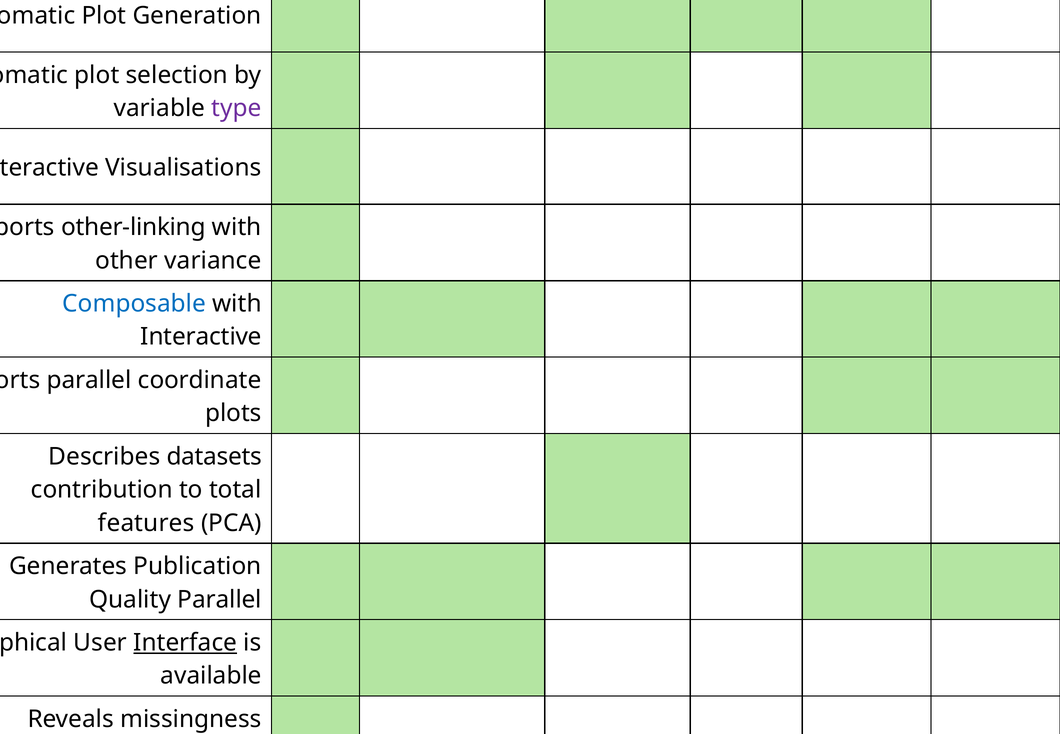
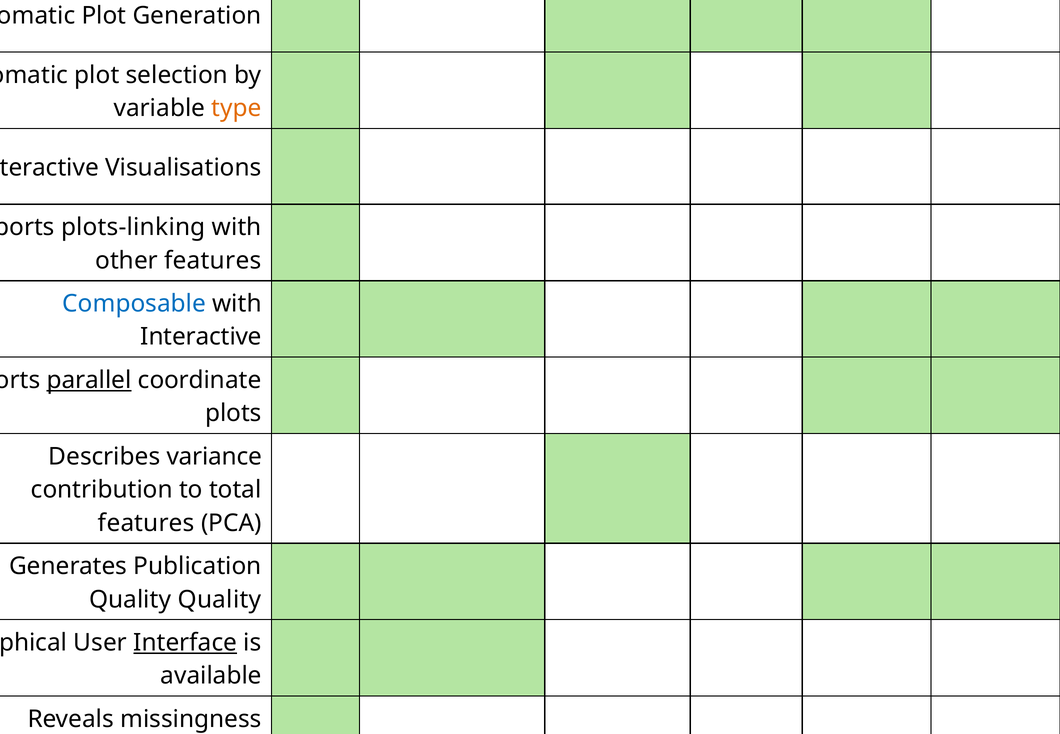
type colour: purple -> orange
other-linking: other-linking -> plots-linking
other variance: variance -> features
parallel at (89, 380) underline: none -> present
datasets: datasets -> variance
Quality Parallel: Parallel -> Quality
